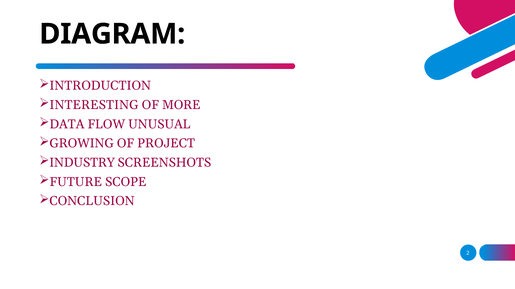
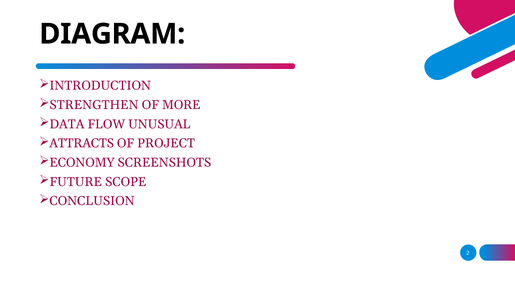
INTERESTING: INTERESTING -> STRENGTHEN
GROWING: GROWING -> ATTRACTS
INDUSTRY: INDUSTRY -> ECONOMY
